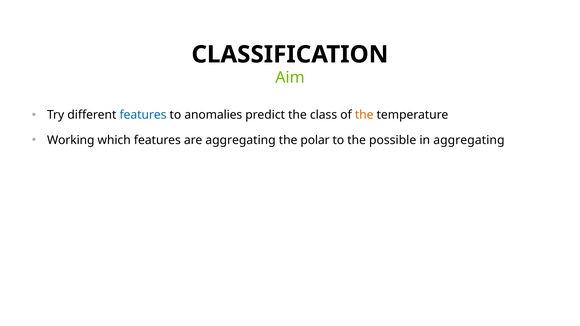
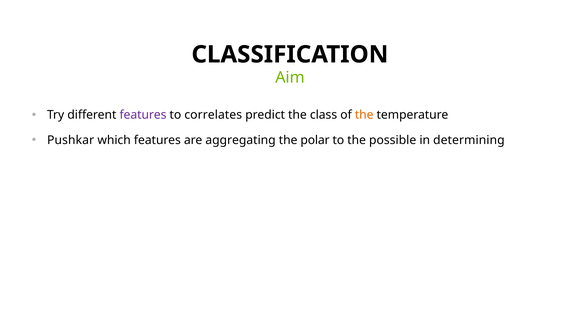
features at (143, 115) colour: blue -> purple
anomalies: anomalies -> correlates
Working: Working -> Pushkar
in aggregating: aggregating -> determining
